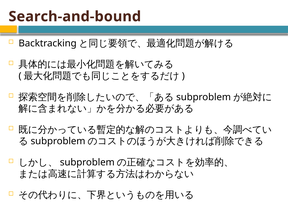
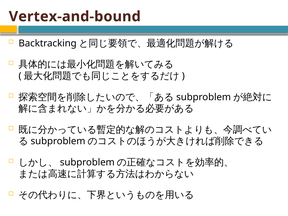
Search-and-bound: Search-and-bound -> Vertex-and-bound
